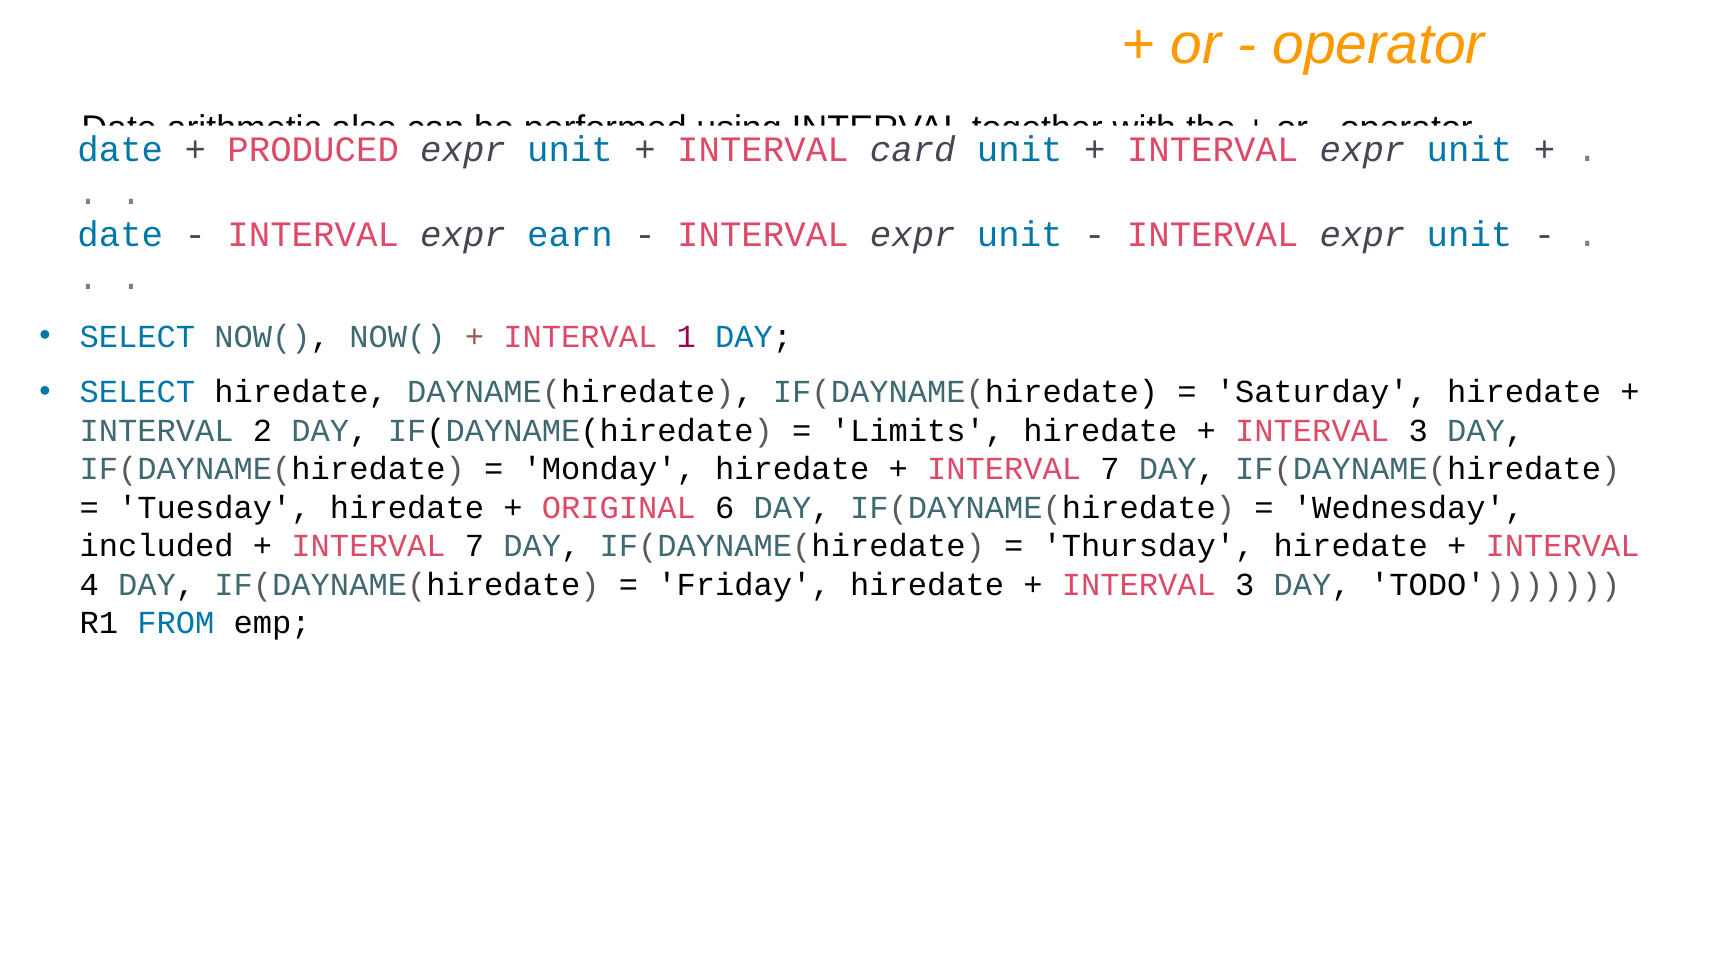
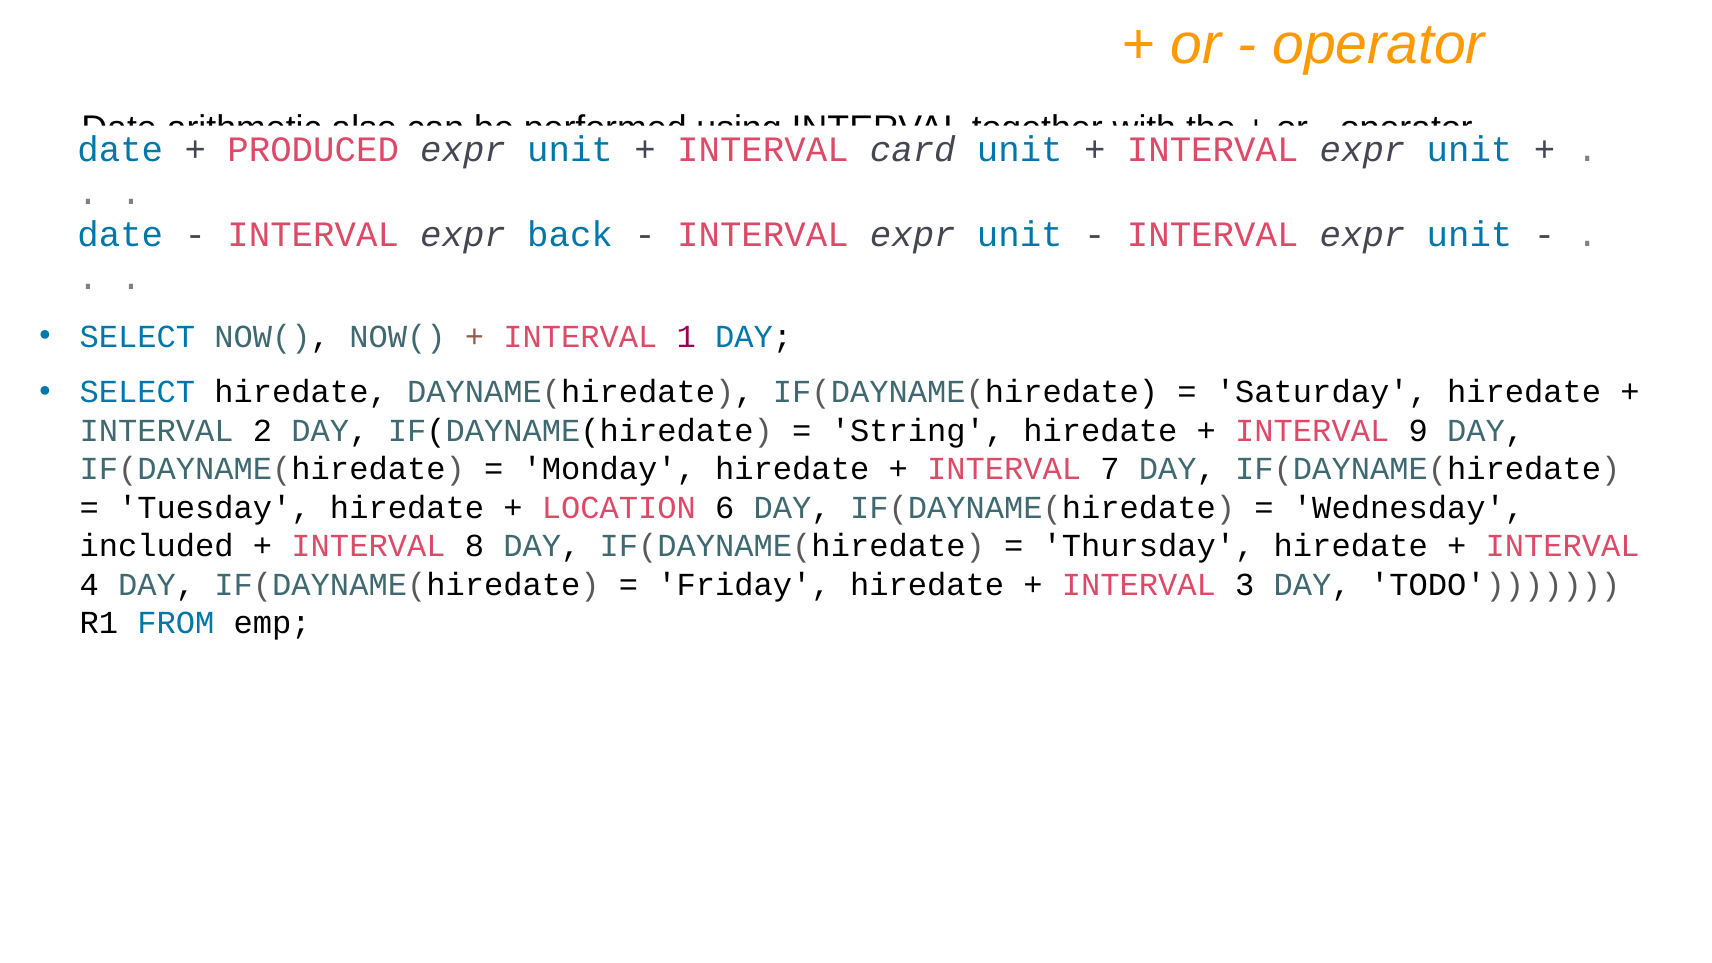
earn: earn -> back
Limits: Limits -> String
3 at (1418, 431): 3 -> 9
ORIGINAL: ORIGINAL -> LOCATION
7 at (474, 546): 7 -> 8
